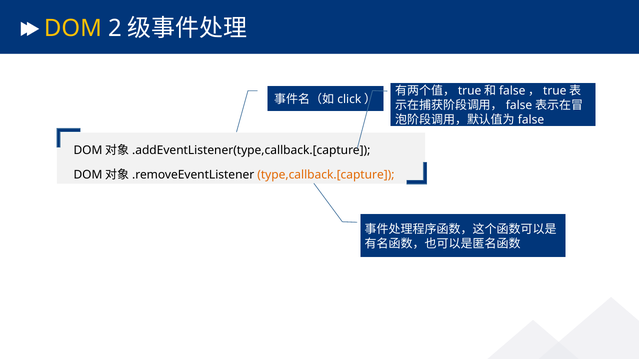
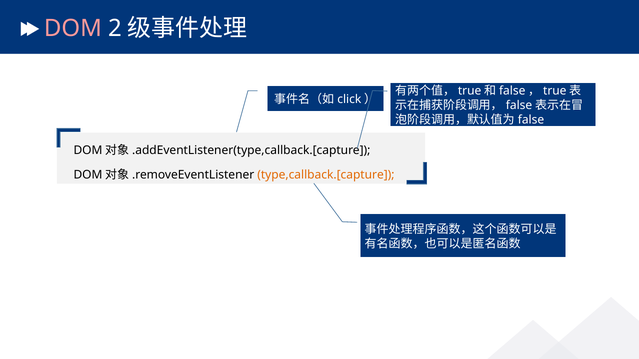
DOM colour: yellow -> pink
